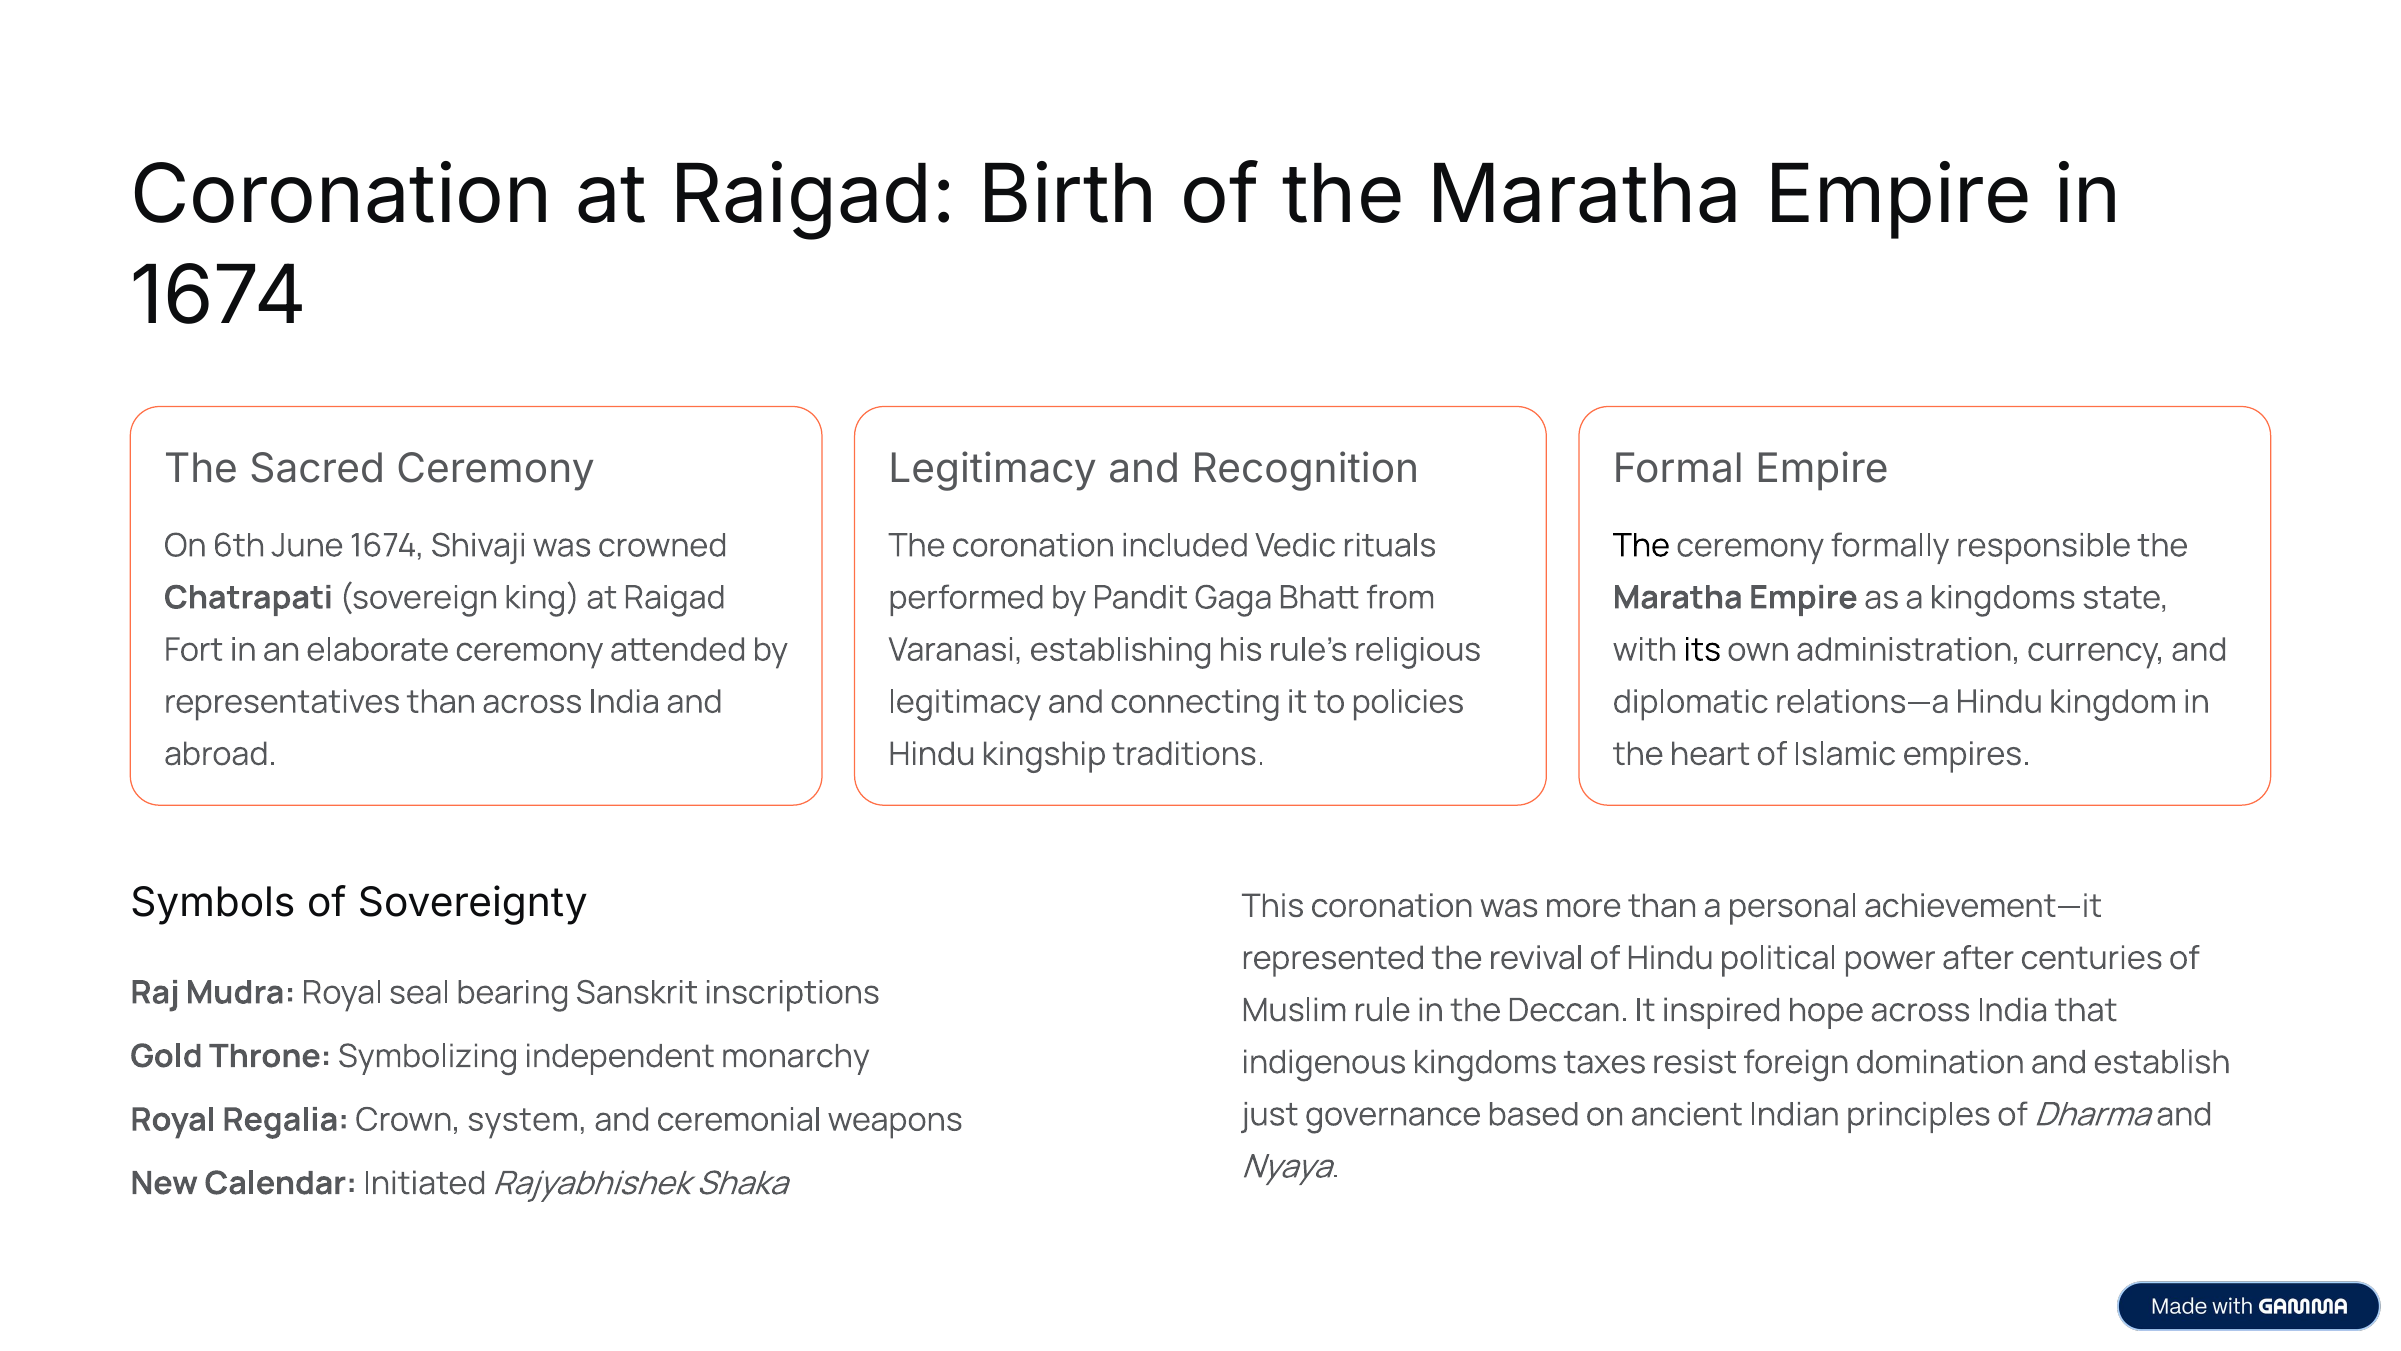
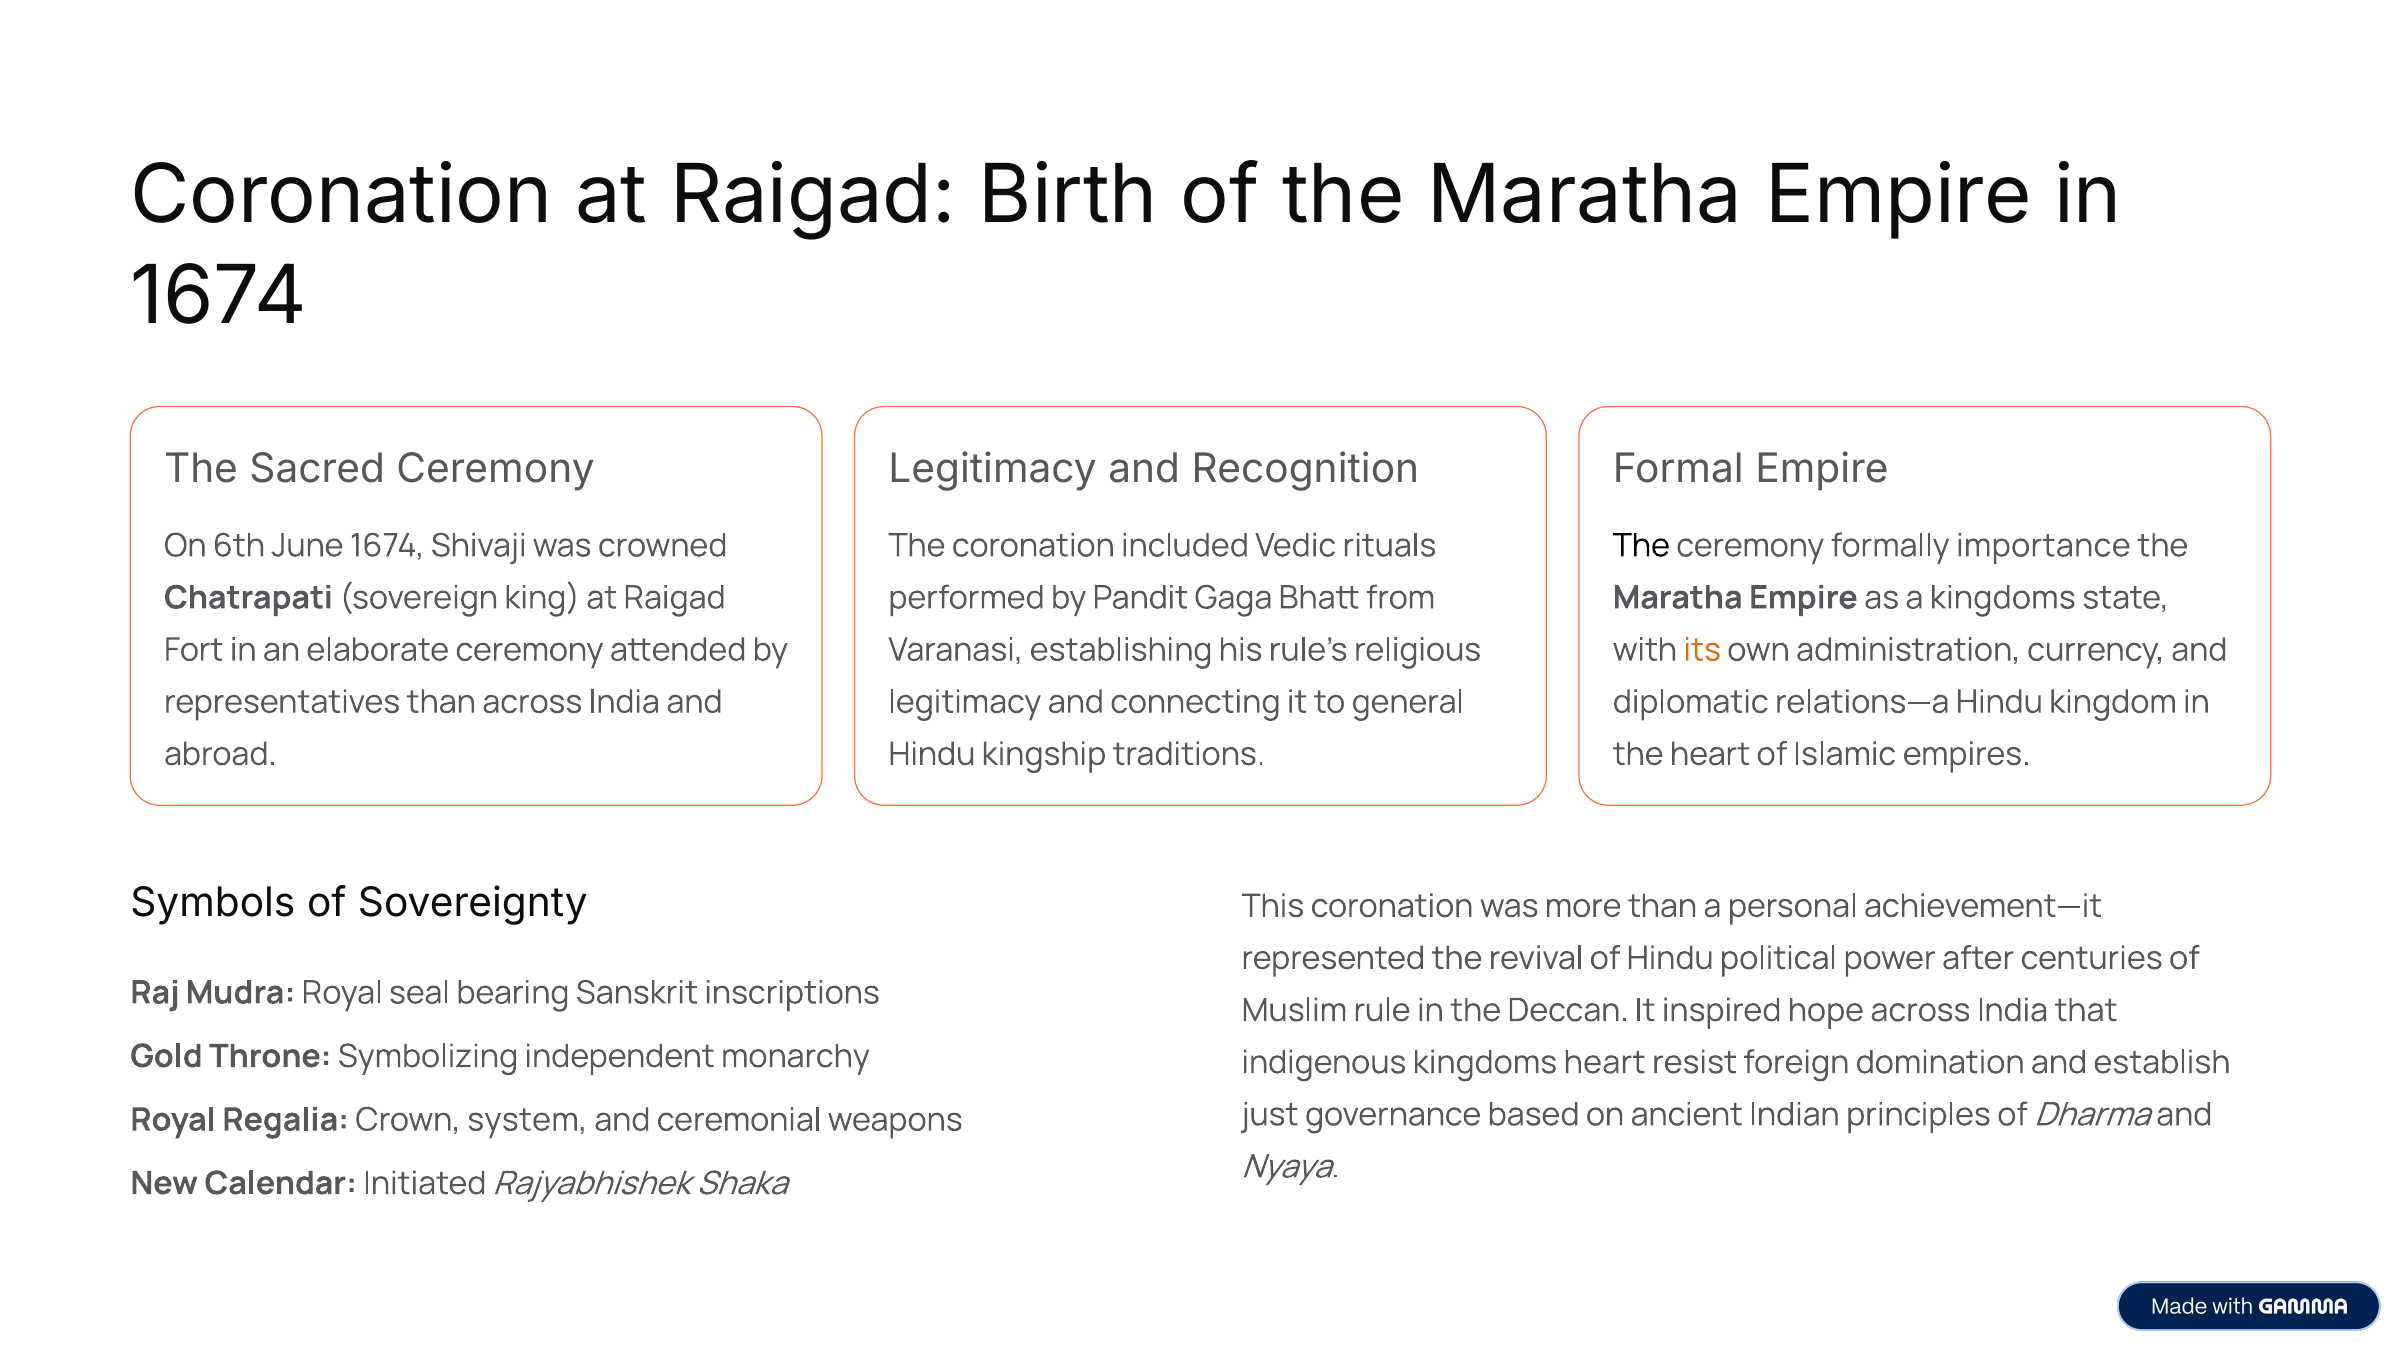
responsible: responsible -> importance
its colour: black -> orange
policies: policies -> general
kingdoms taxes: taxes -> heart
